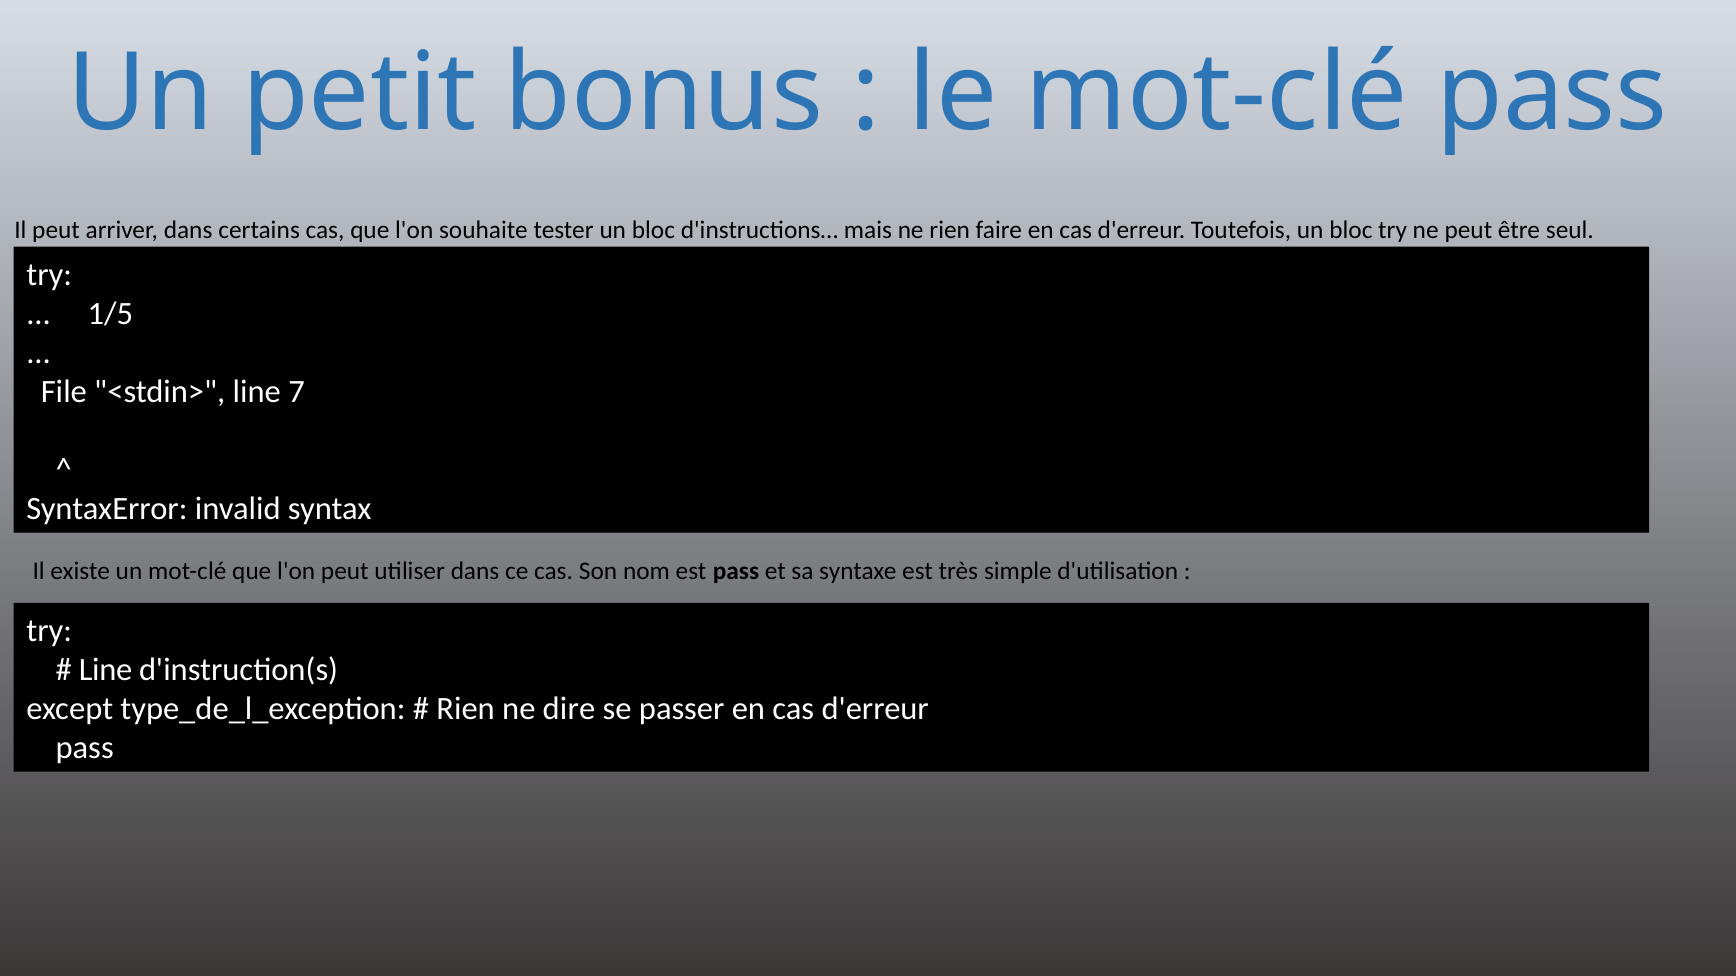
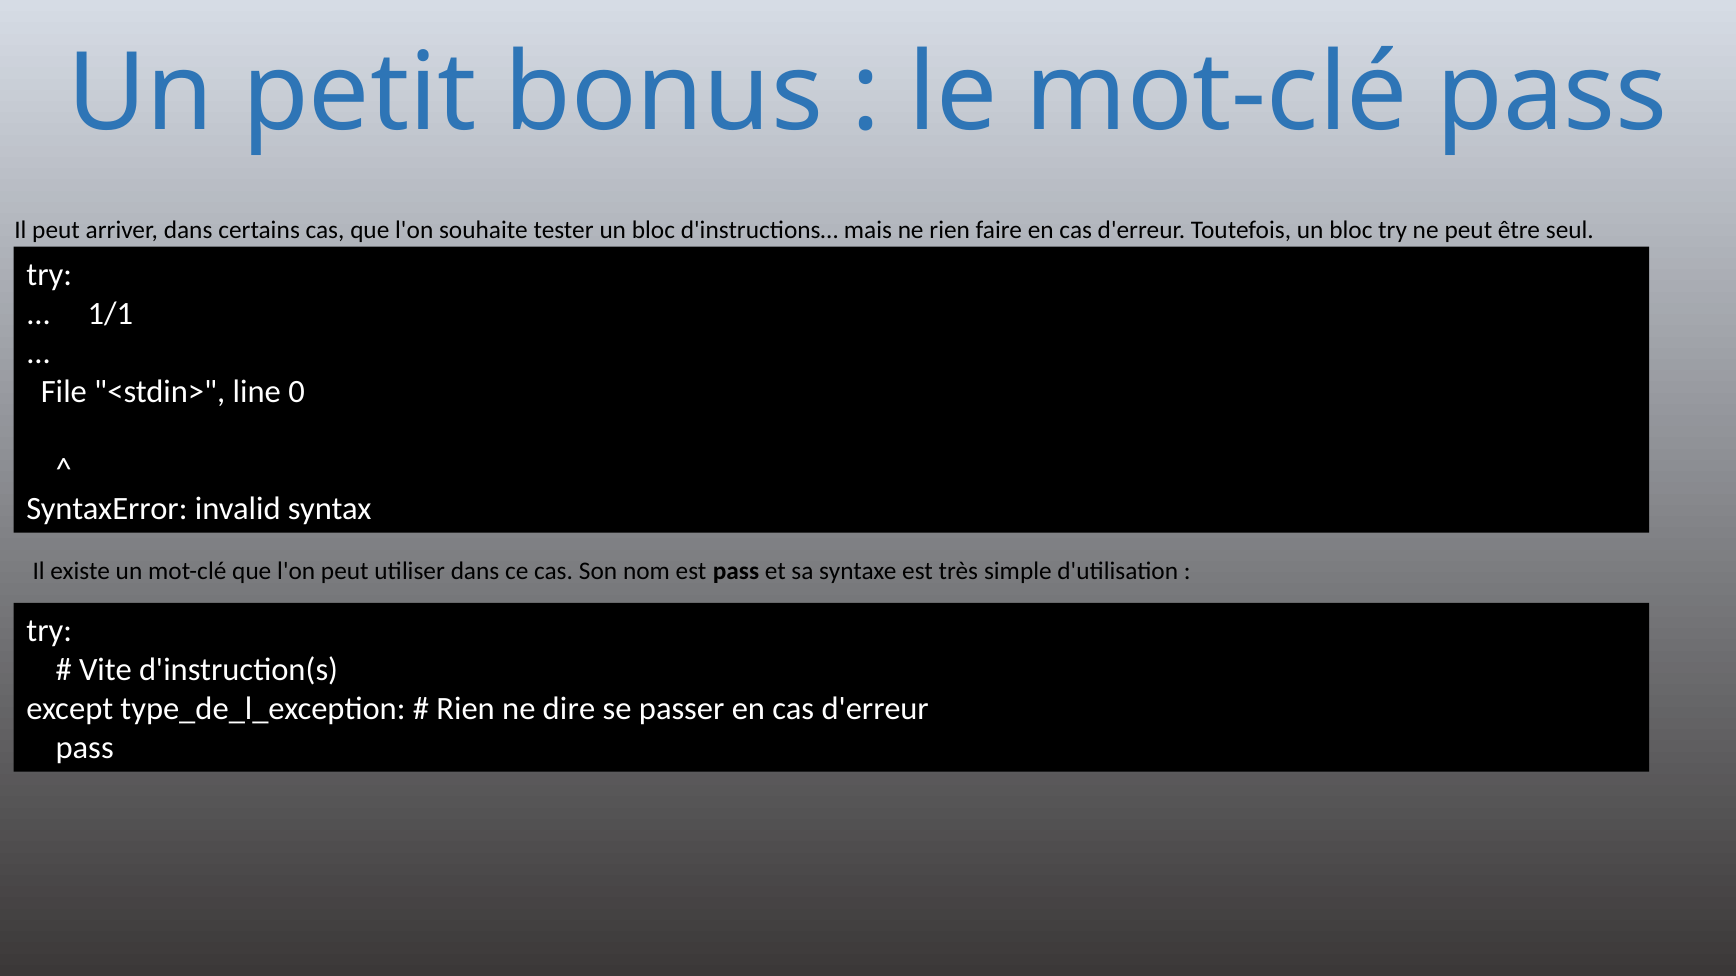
1/5: 1/5 -> 1/1
7: 7 -> 0
Line at (106, 670): Line -> Vite
